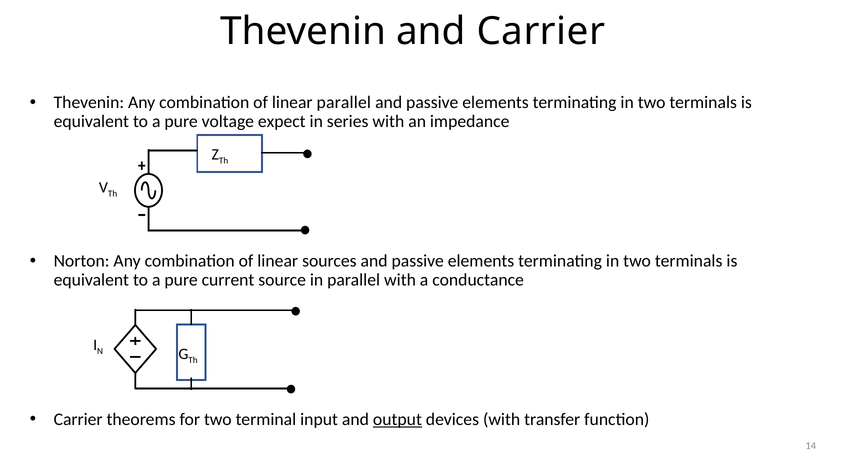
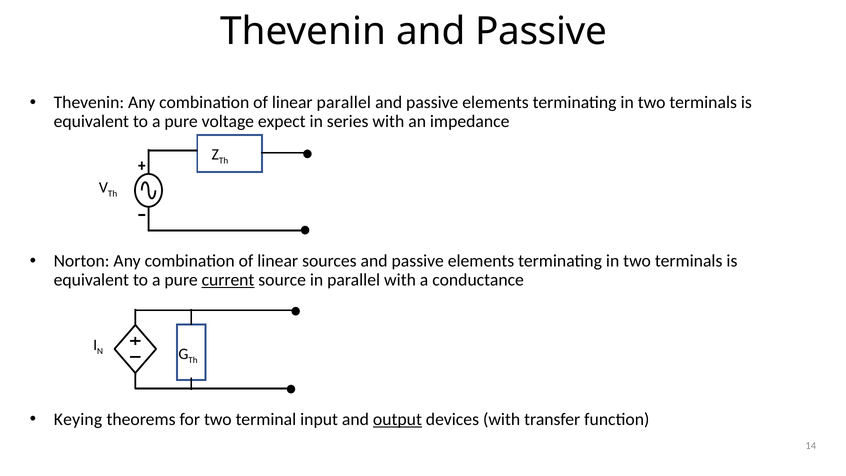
Thevenin and Carrier: Carrier -> Passive
current underline: none -> present
Carrier at (78, 419): Carrier -> Keying
